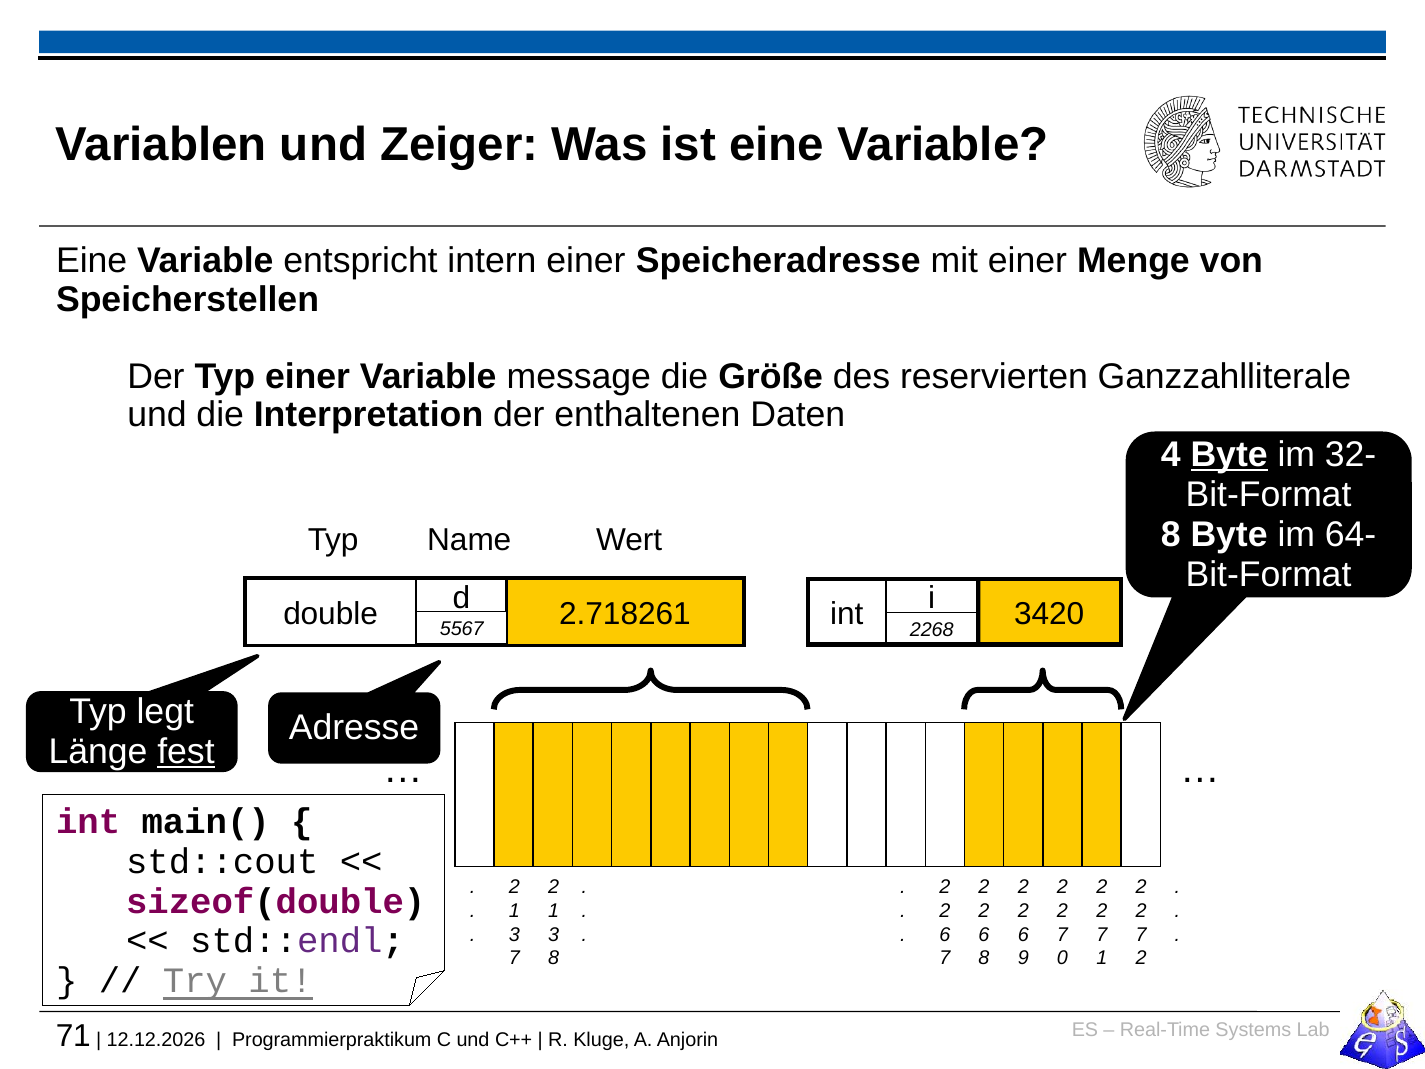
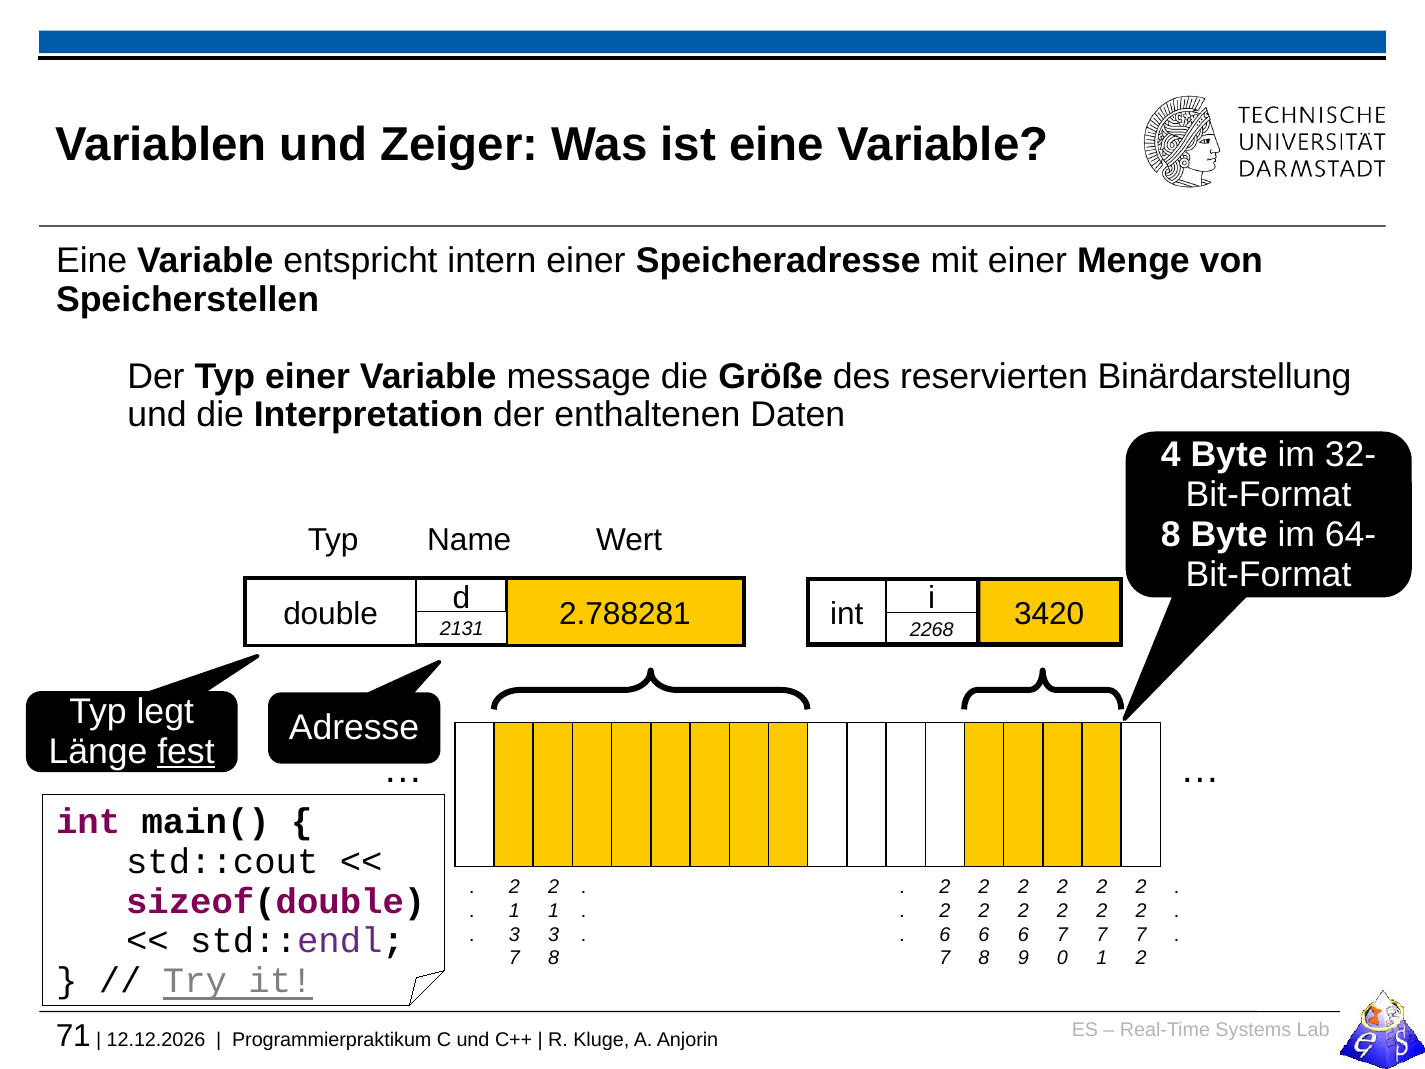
Ganzzahlliterale: Ganzzahlliterale -> Binärdarstellung
Byte at (1229, 455) underline: present -> none
2.718261: 2.718261 -> 2.788281
5567: 5567 -> 2131
